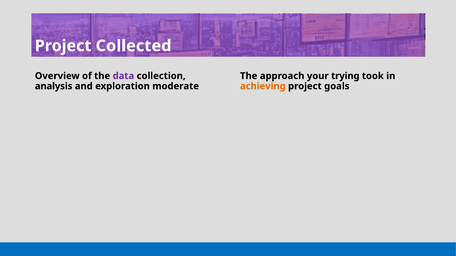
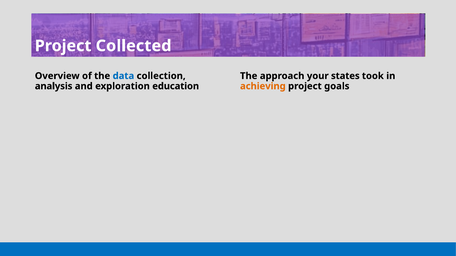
data colour: purple -> blue
trying: trying -> states
moderate: moderate -> education
